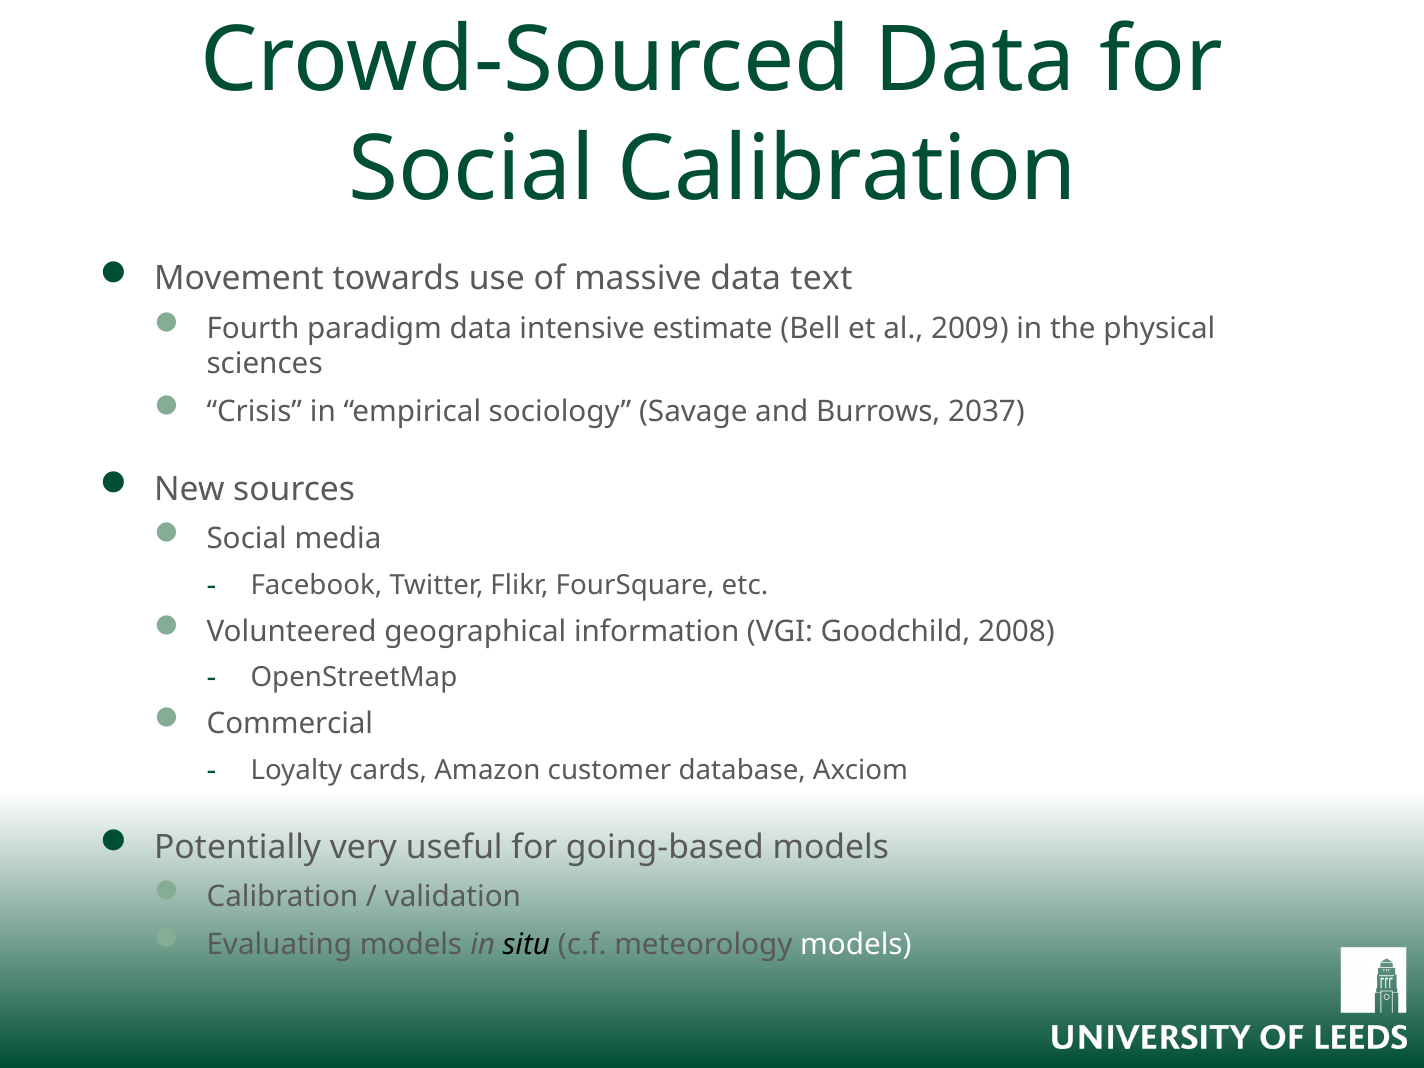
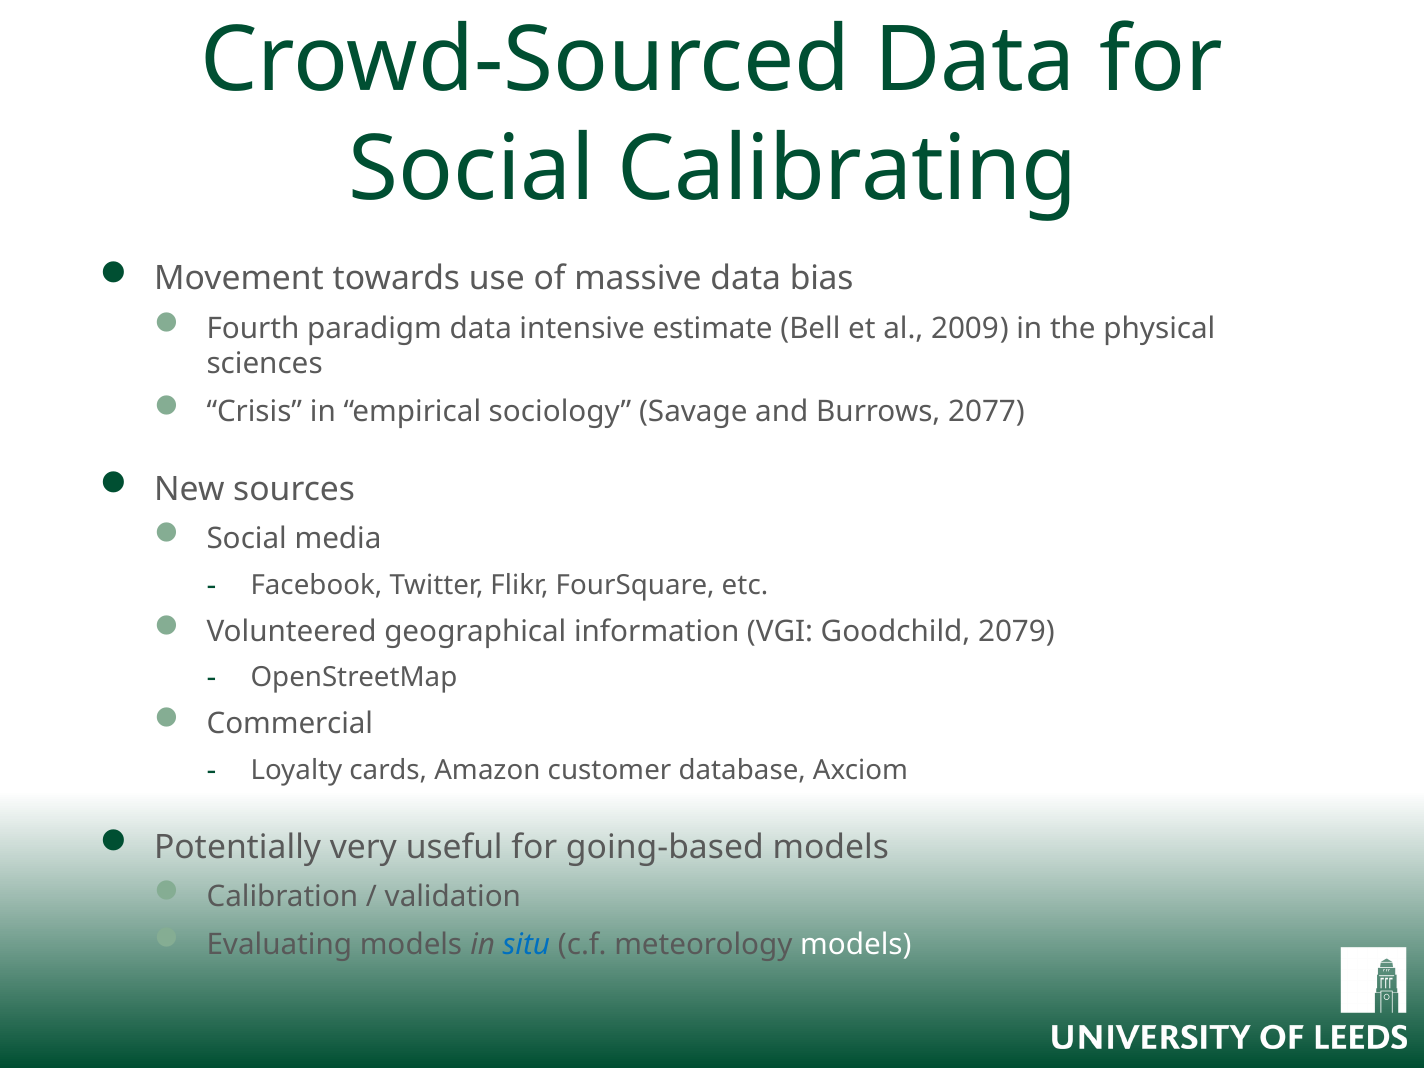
Social Calibration: Calibration -> Calibrating
text: text -> bias
2037: 2037 -> 2077
2008: 2008 -> 2079
situ colour: black -> blue
